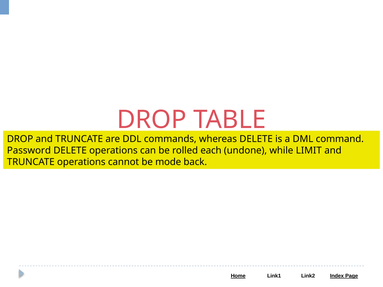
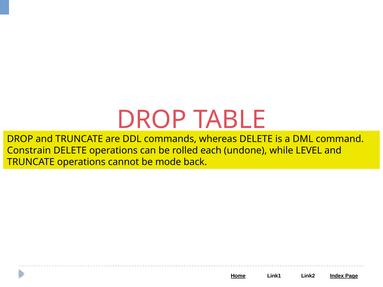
Password: Password -> Constrain
LIMIT: LIMIT -> LEVEL
